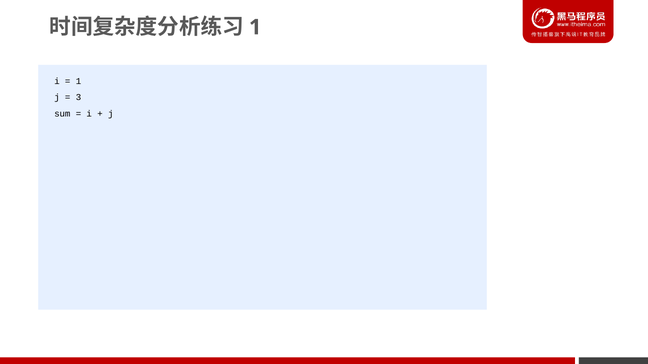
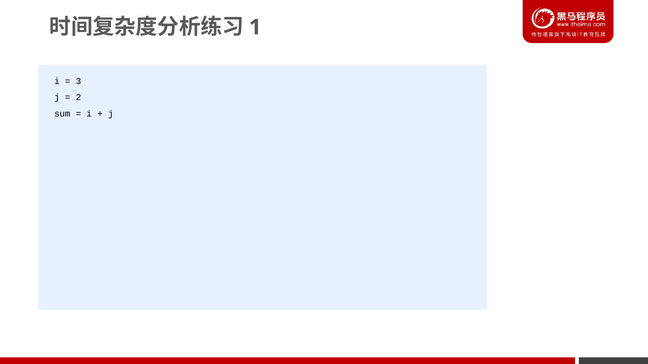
1 at (78, 81): 1 -> 3
3: 3 -> 2
